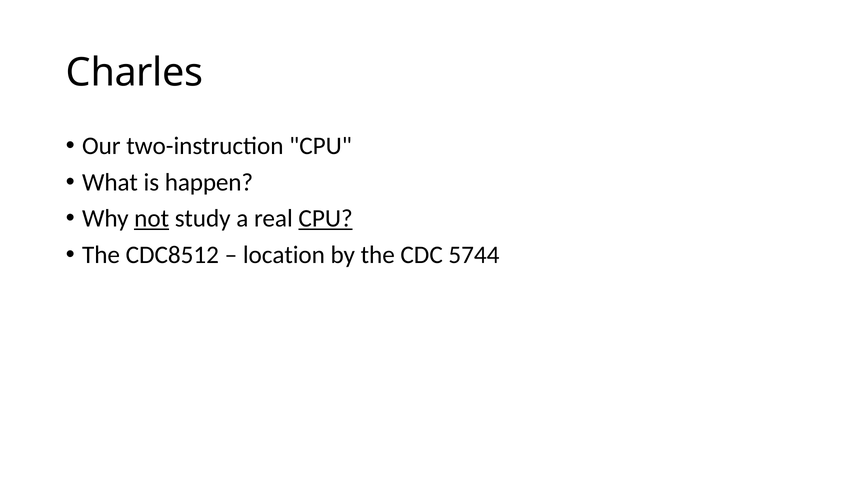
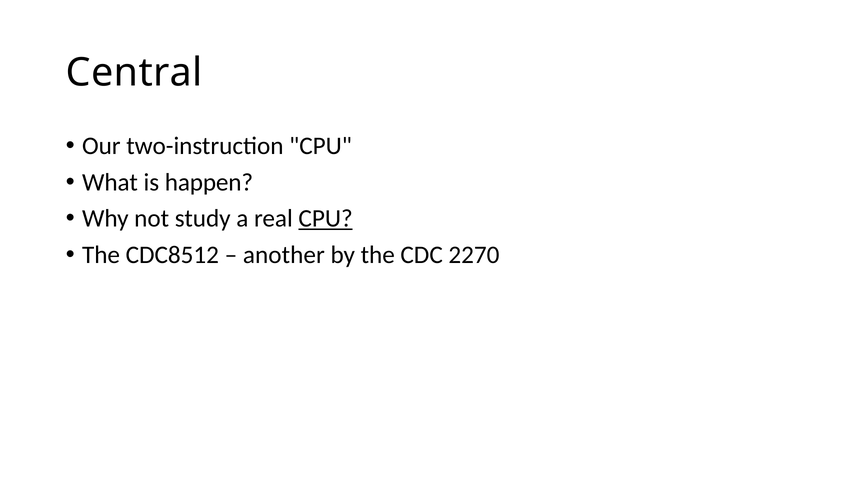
Charles: Charles -> Central
not underline: present -> none
location: location -> another
5744: 5744 -> 2270
